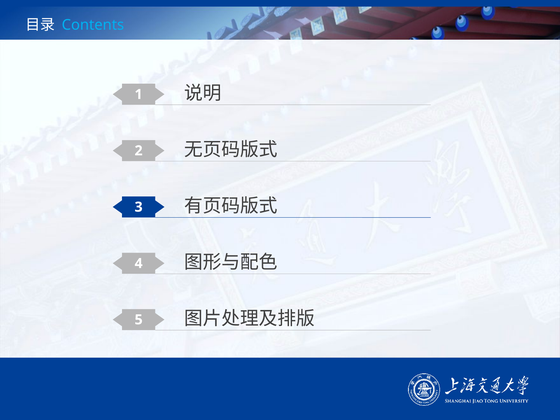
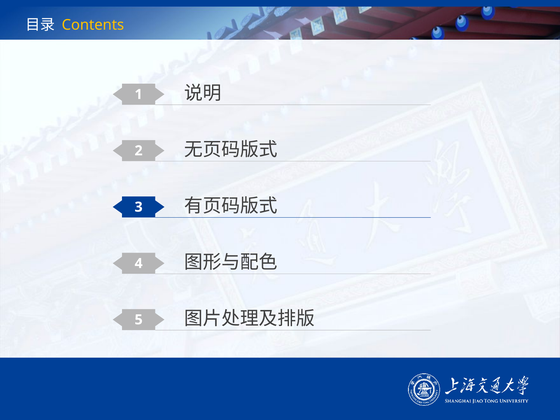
Contents colour: light blue -> yellow
